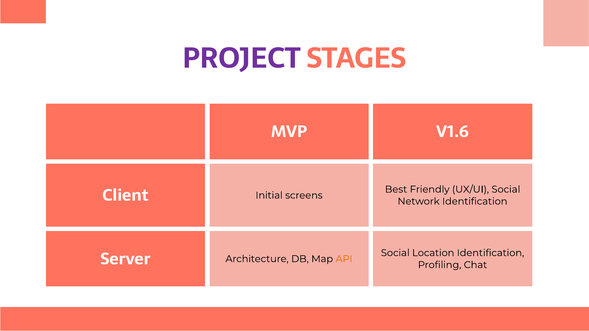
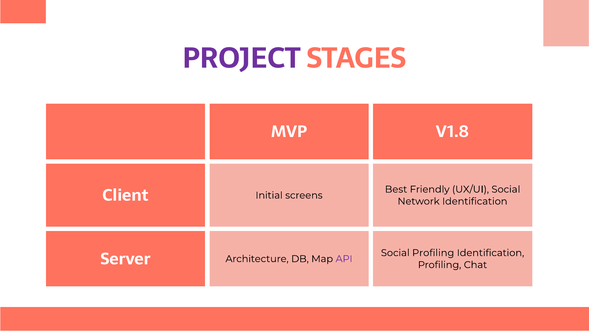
V1.6: V1.6 -> V1.8
Social Location: Location -> Profiling
API colour: orange -> purple
